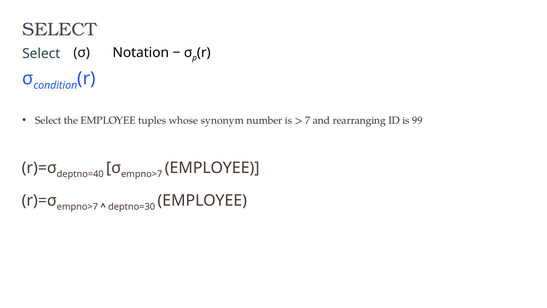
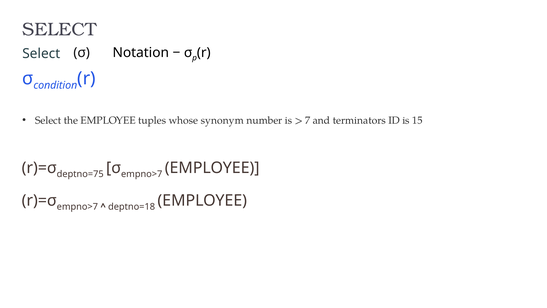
rearranging: rearranging -> terminators
99: 99 -> 15
deptno=40: deptno=40 -> deptno=75
deptno=30: deptno=30 -> deptno=18
